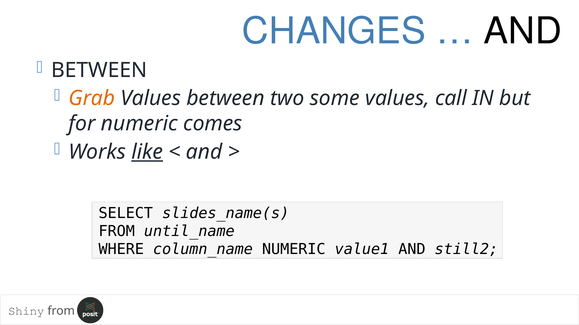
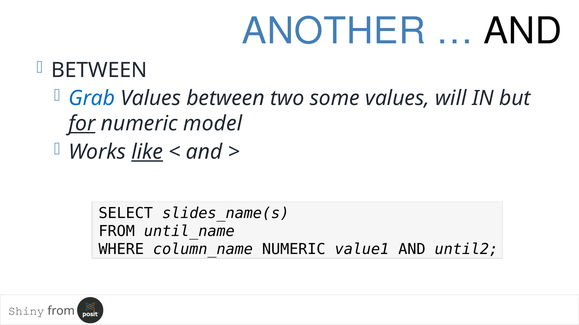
CHANGES: CHANGES -> ANOTHER
Grab colour: orange -> blue
call: call -> will
for underline: none -> present
comes: comes -> model
still2: still2 -> until2
